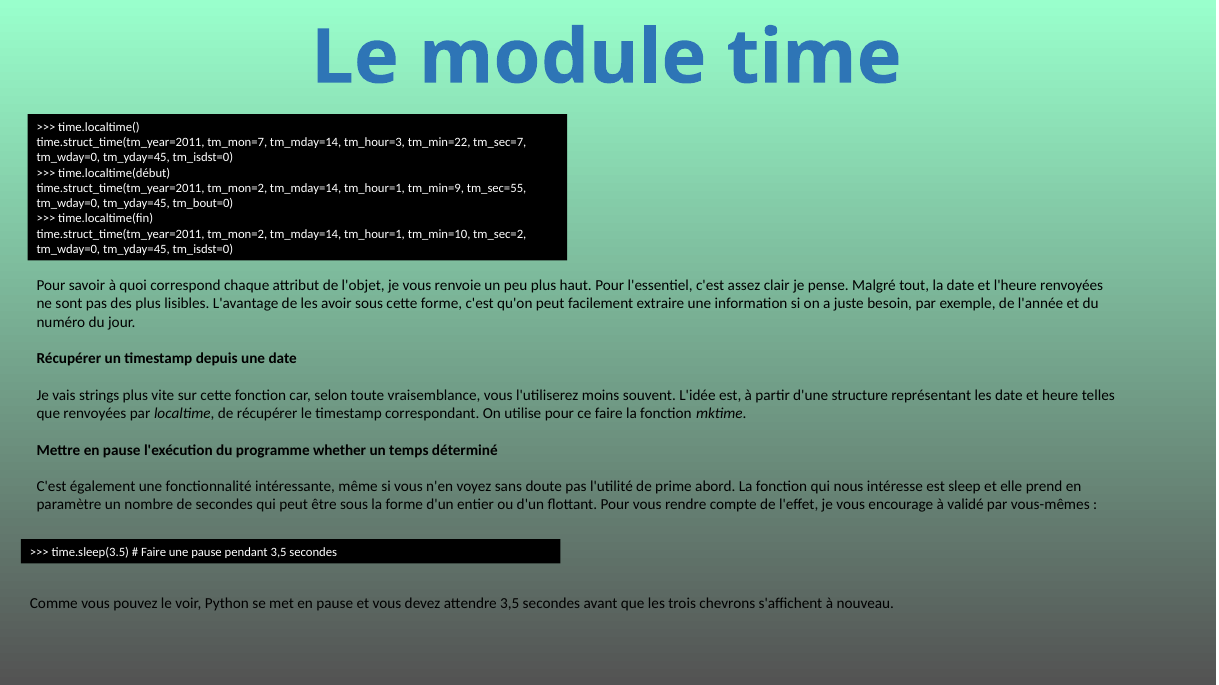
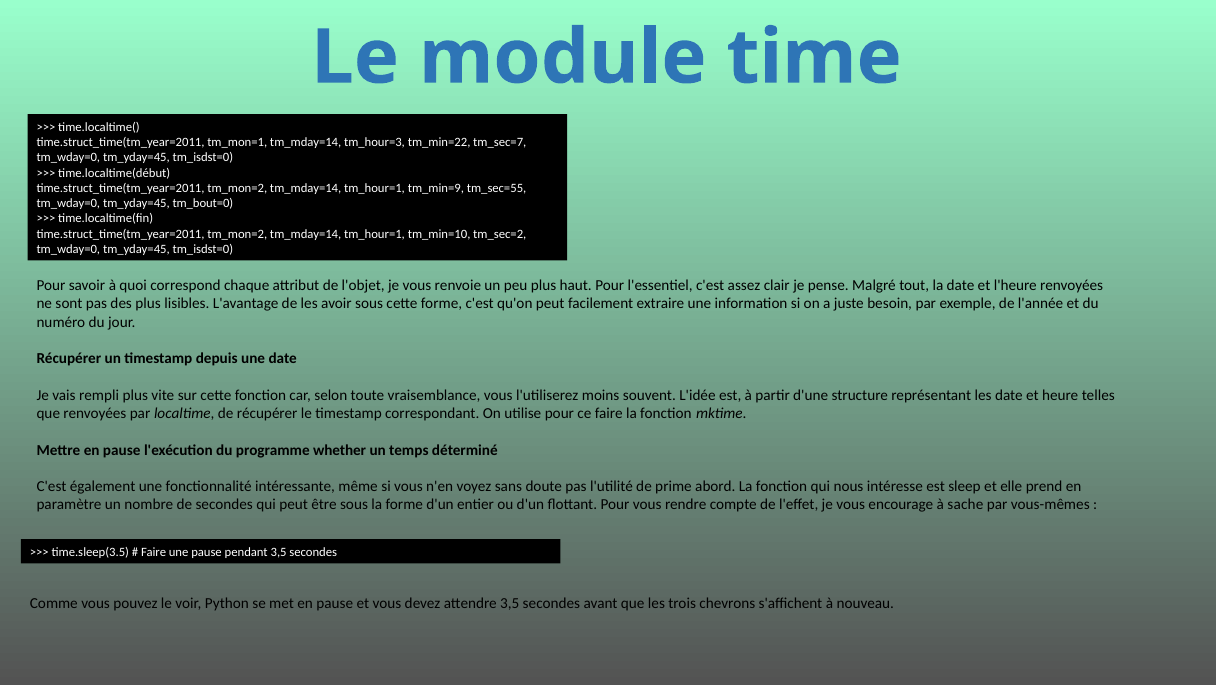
tm_mon=7: tm_mon=7 -> tm_mon=1
strings: strings -> rempli
validé: validé -> sache
